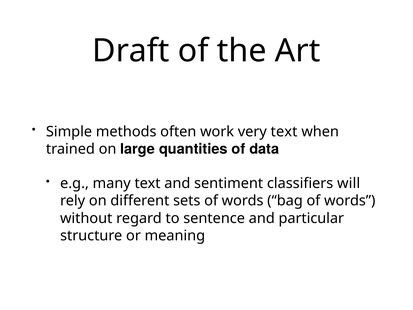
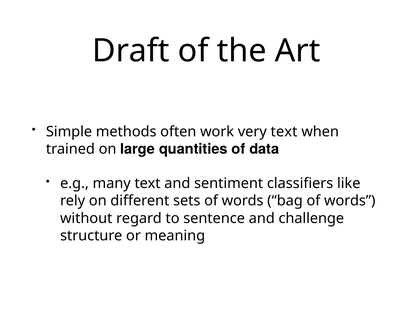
will: will -> like
particular: particular -> challenge
